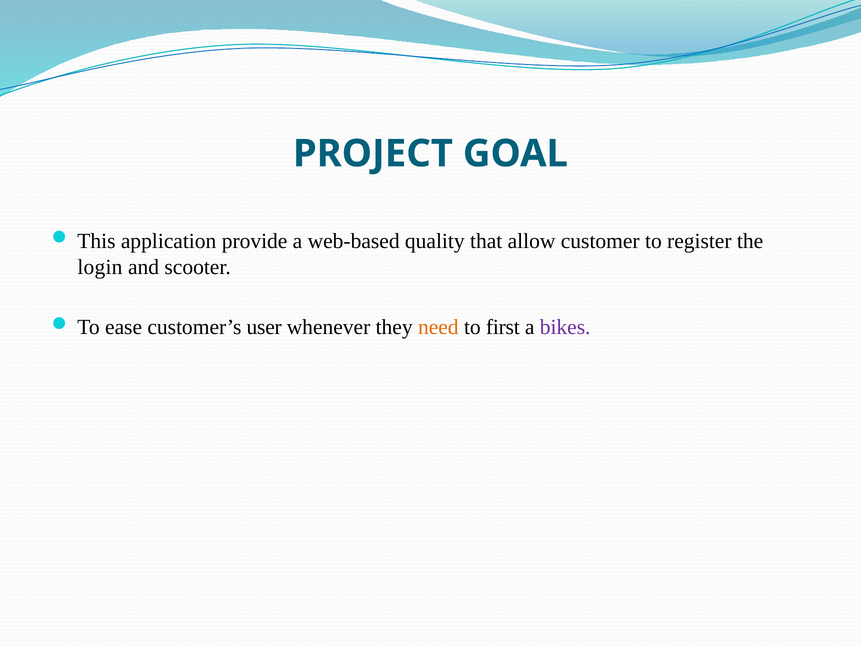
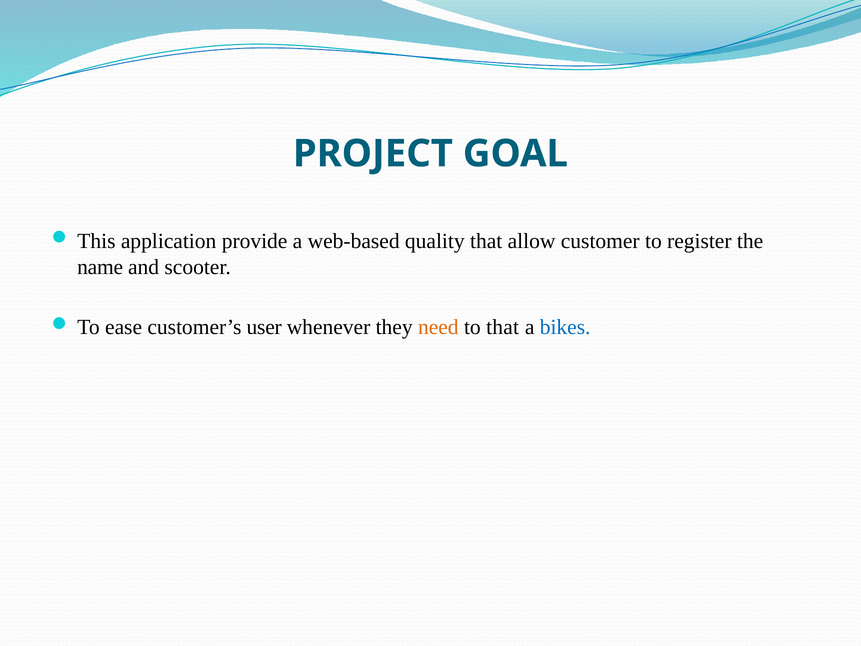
login: login -> name
to first: first -> that
bikes colour: purple -> blue
